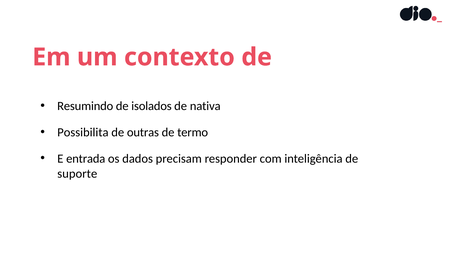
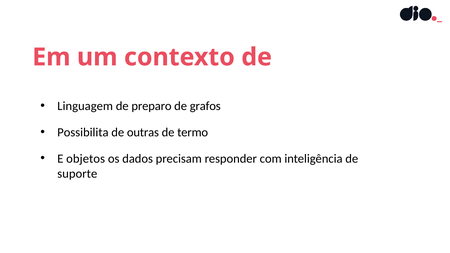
Resumindo: Resumindo -> Linguagem
isolados: isolados -> preparo
nativa: nativa -> grafos
entrada: entrada -> objetos
